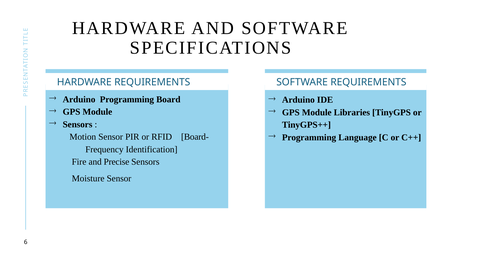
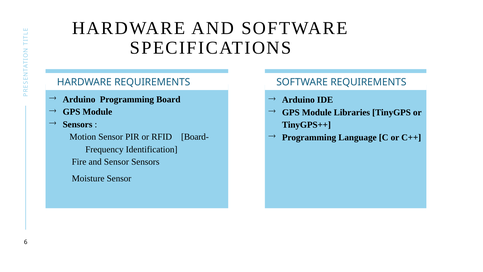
and Precise: Precise -> Sensor
